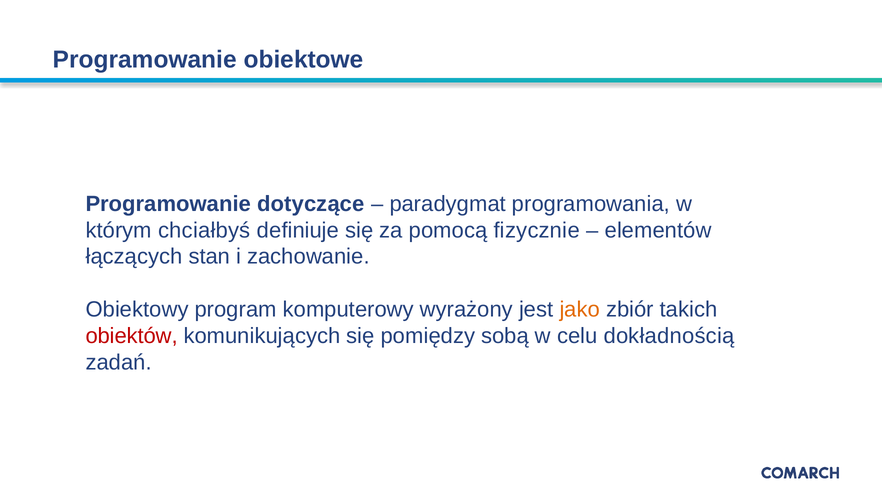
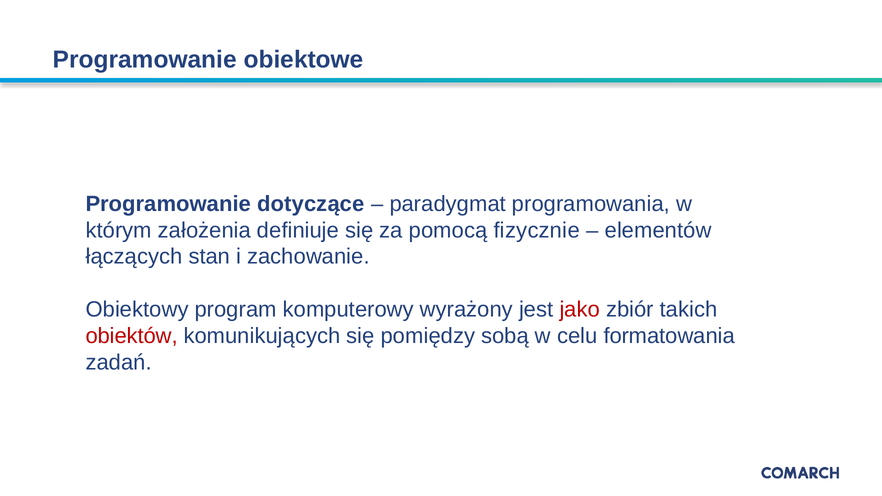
chciałbyś: chciałbyś -> założenia
jako colour: orange -> red
dokładnością: dokładnością -> formatowania
